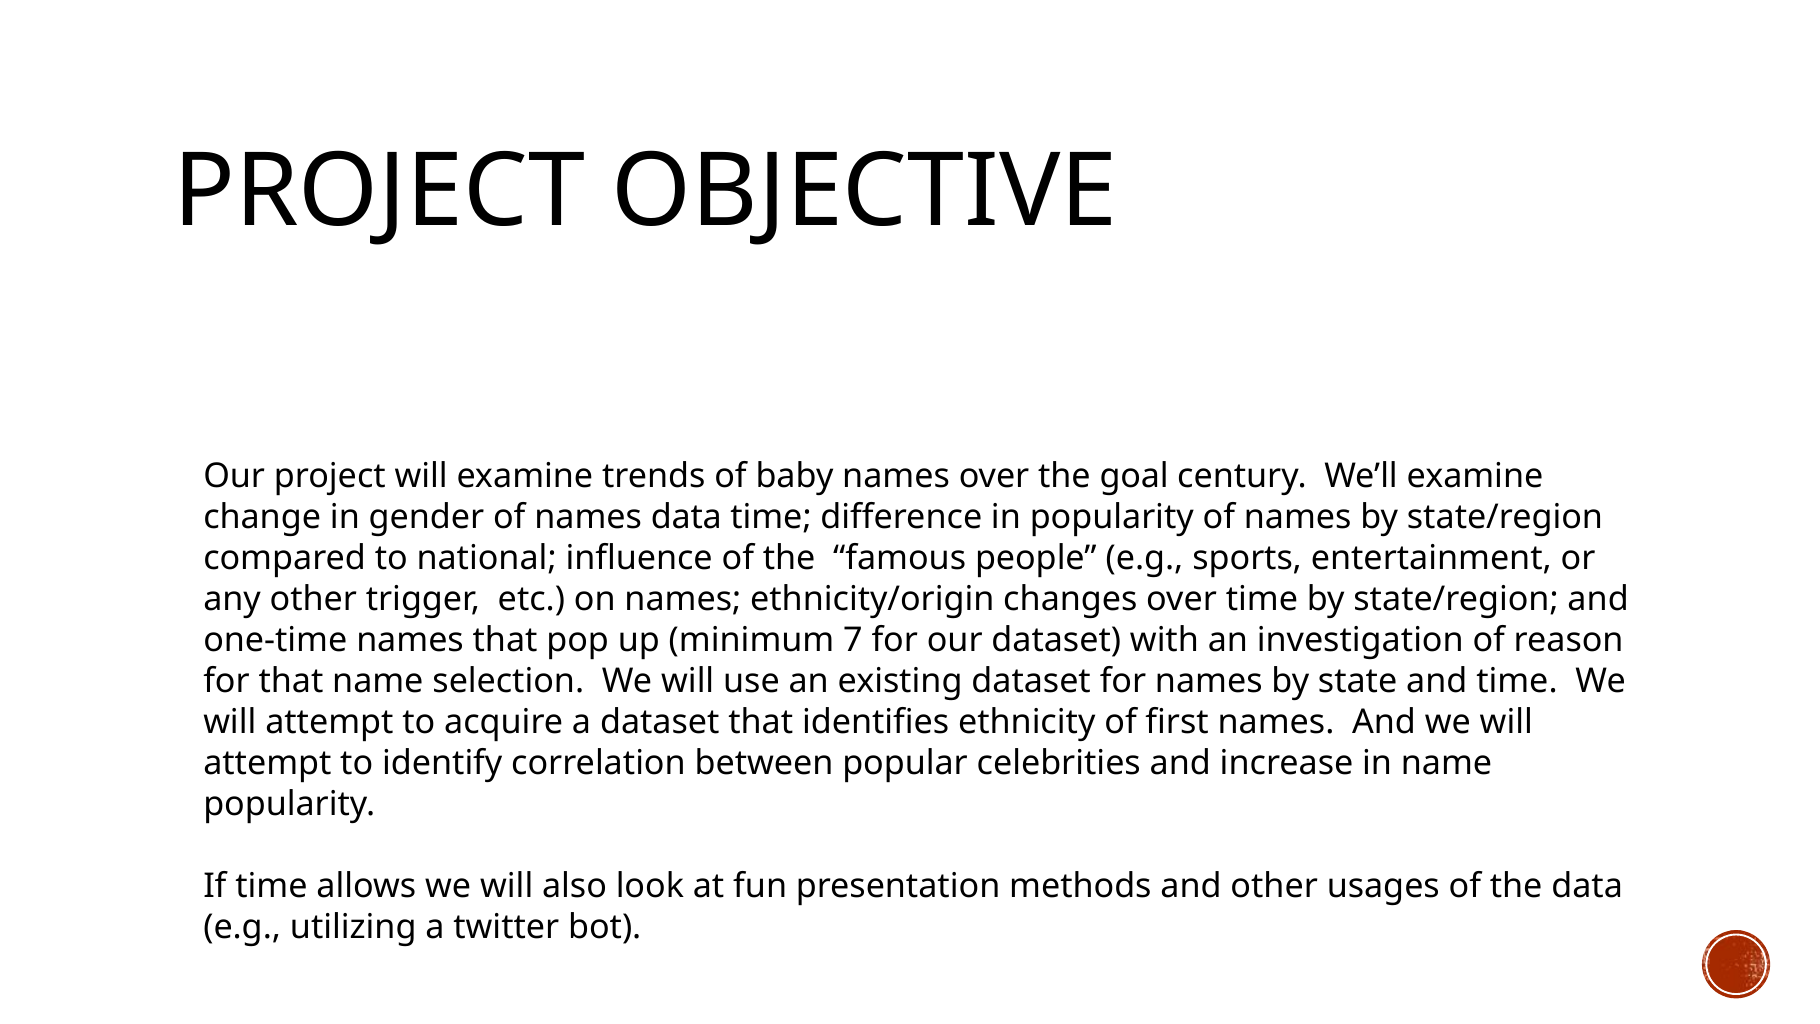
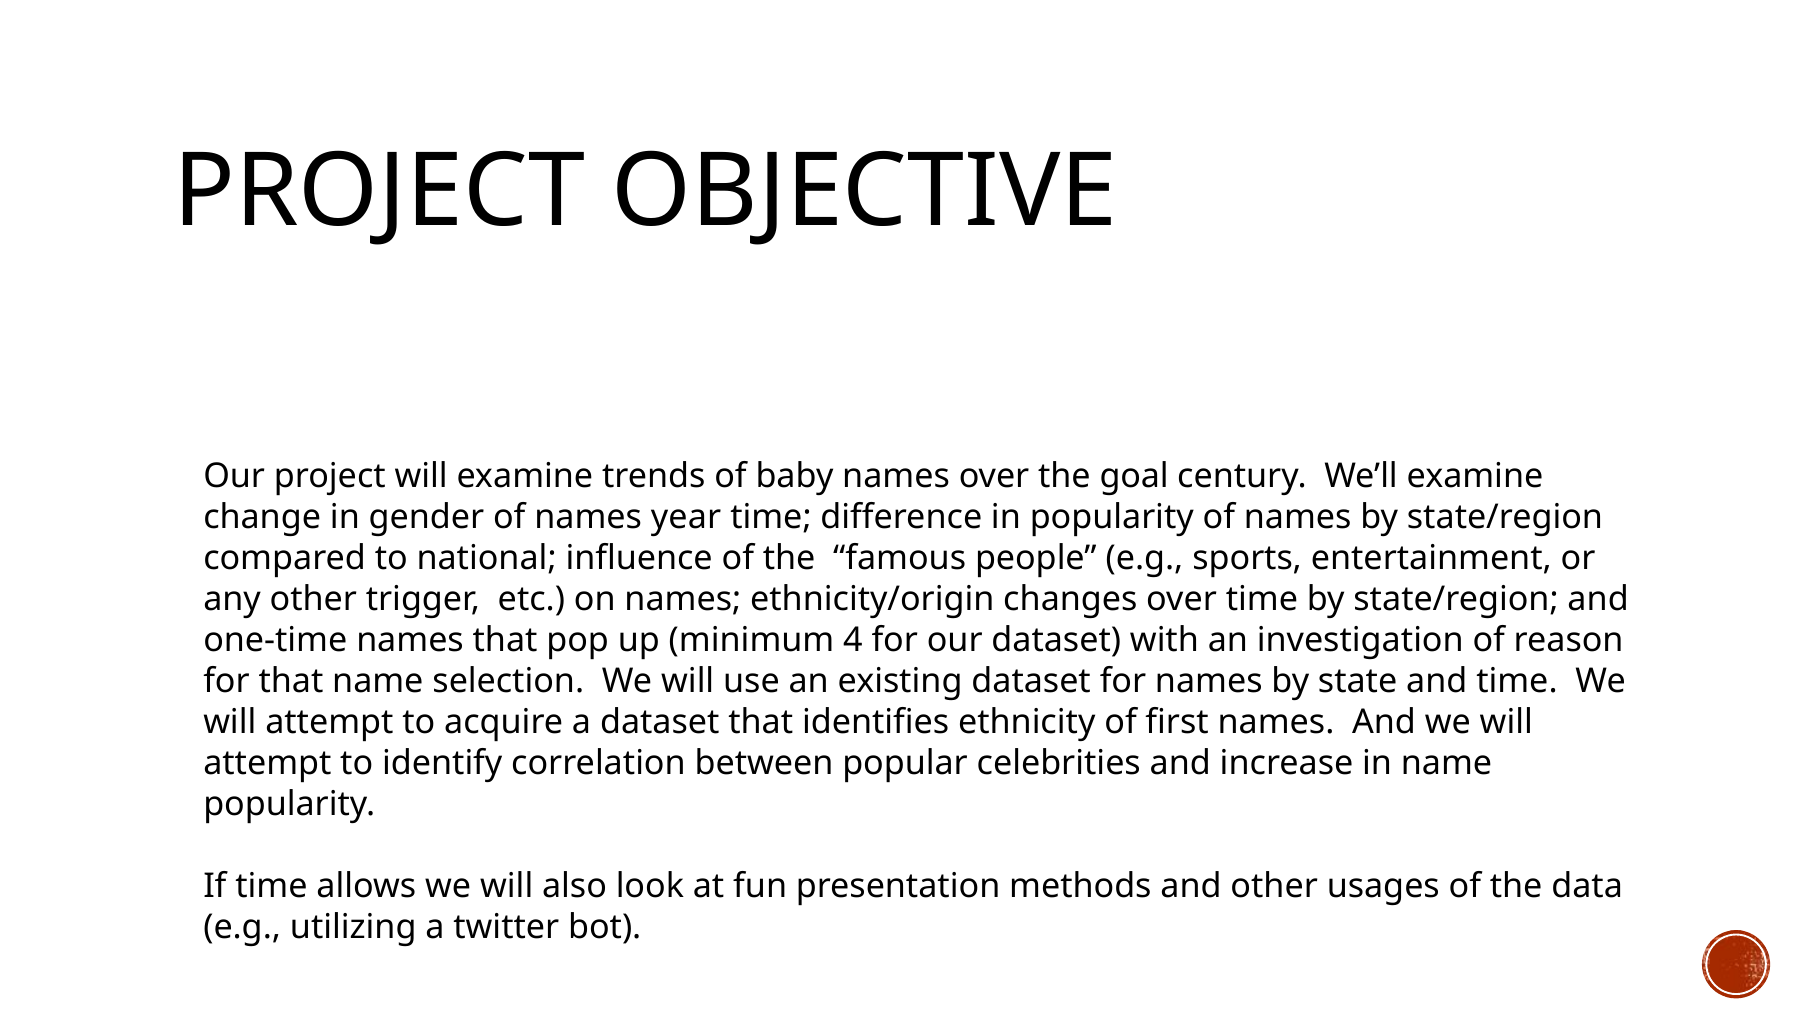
names data: data -> year
7: 7 -> 4
